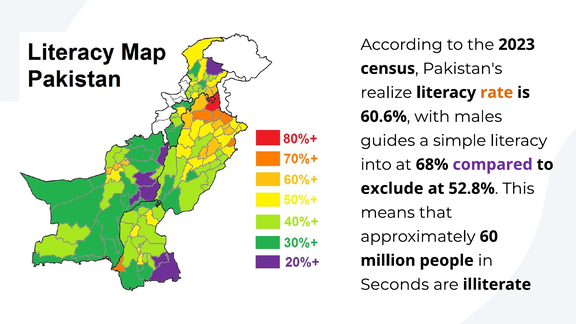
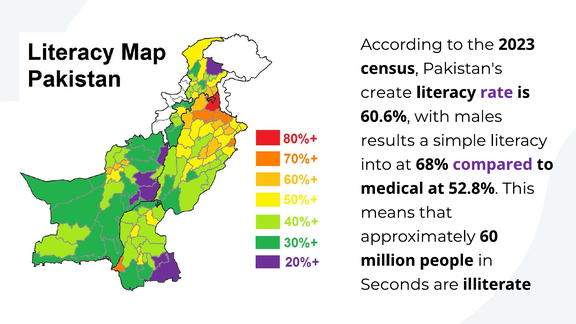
realize: realize -> create
rate colour: orange -> purple
guides: guides -> results
exclude: exclude -> medical
